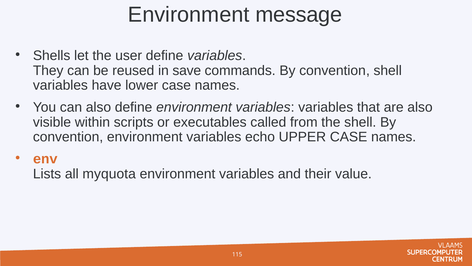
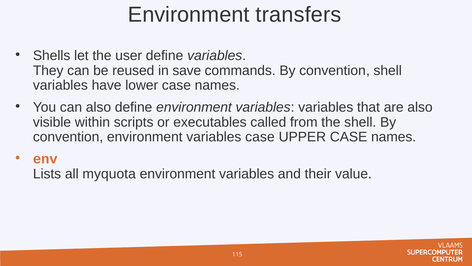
message: message -> transfers
variables echo: echo -> case
